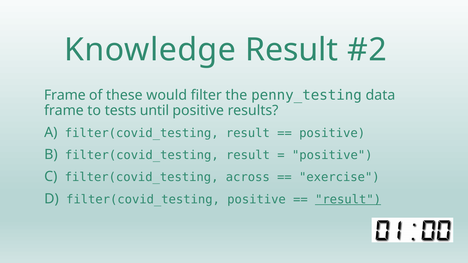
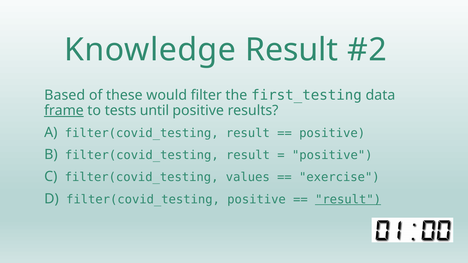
Frame at (65, 95): Frame -> Based
penny_testing: penny_testing -> first_testing
frame at (64, 111) underline: none -> present
across: across -> values
